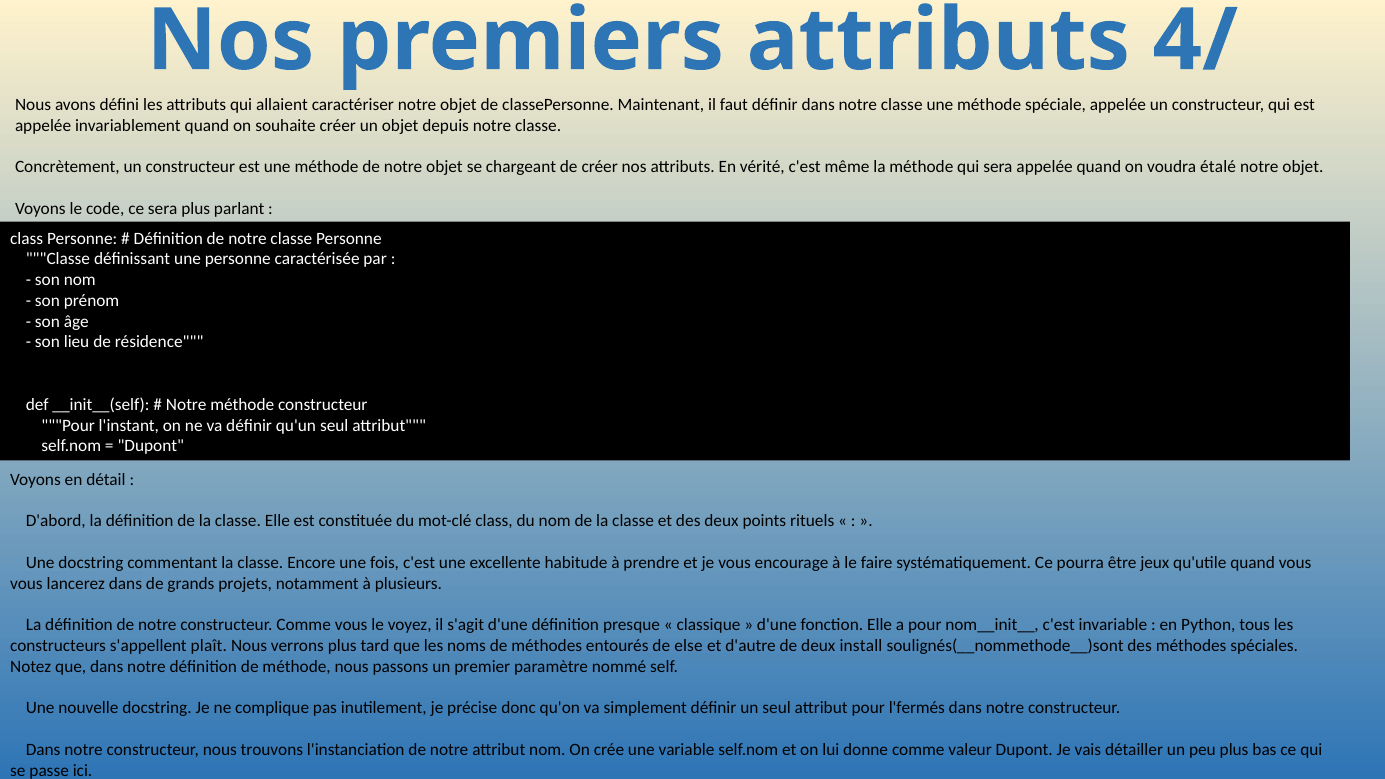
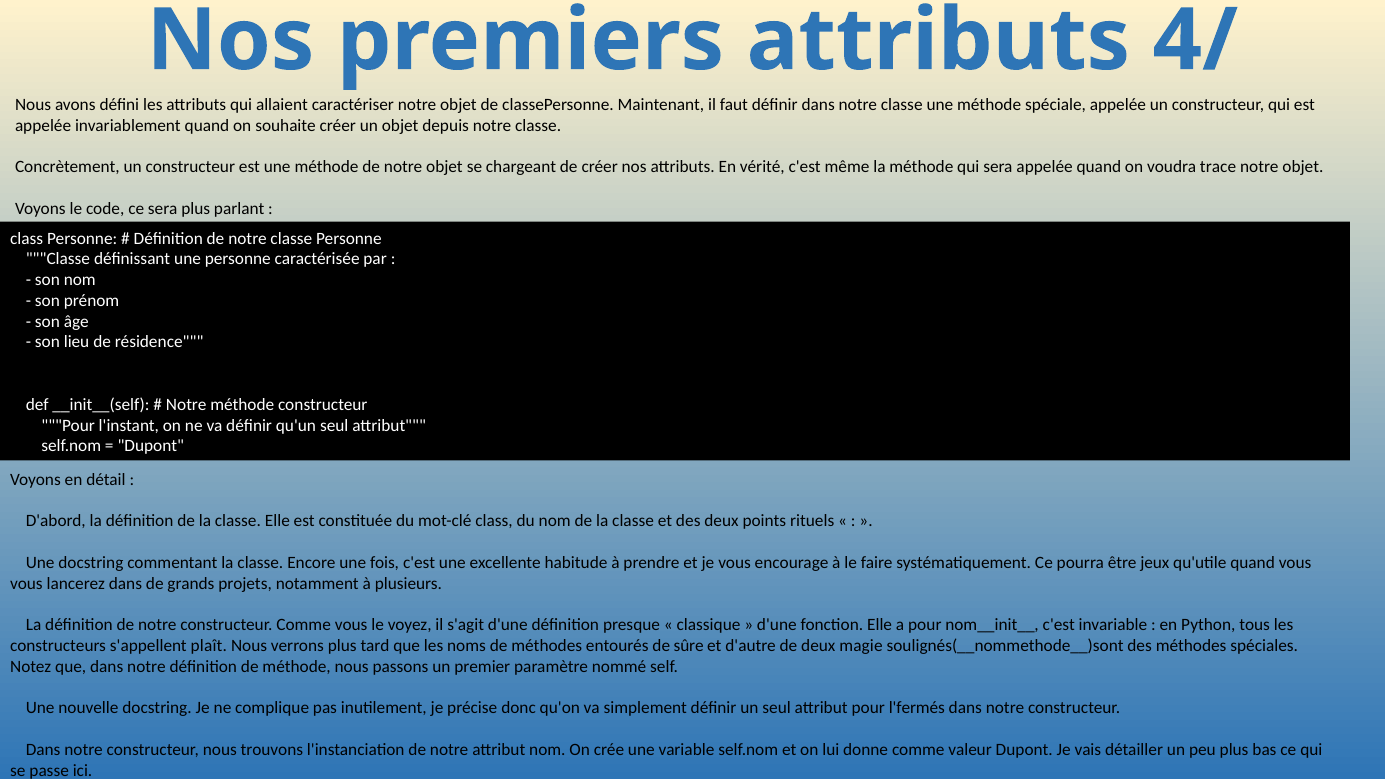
étalé: étalé -> trace
else: else -> sûre
install: install -> magie
